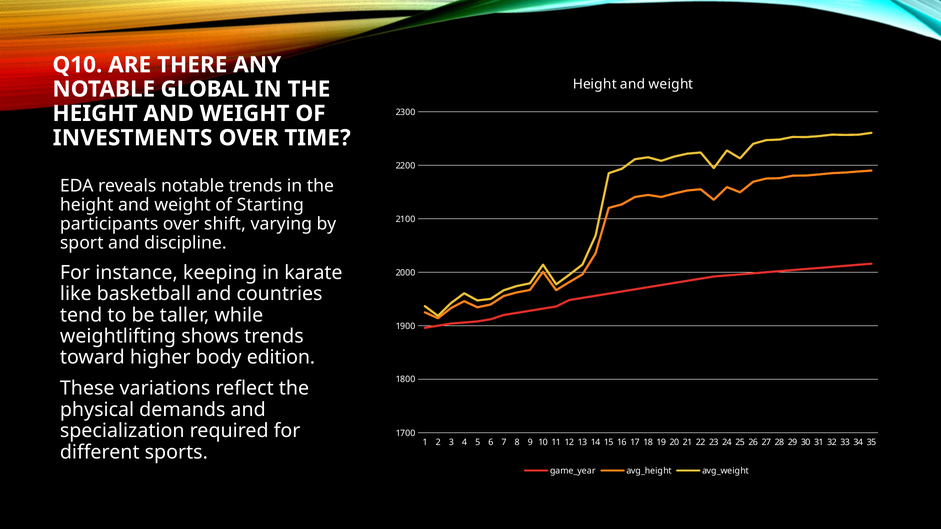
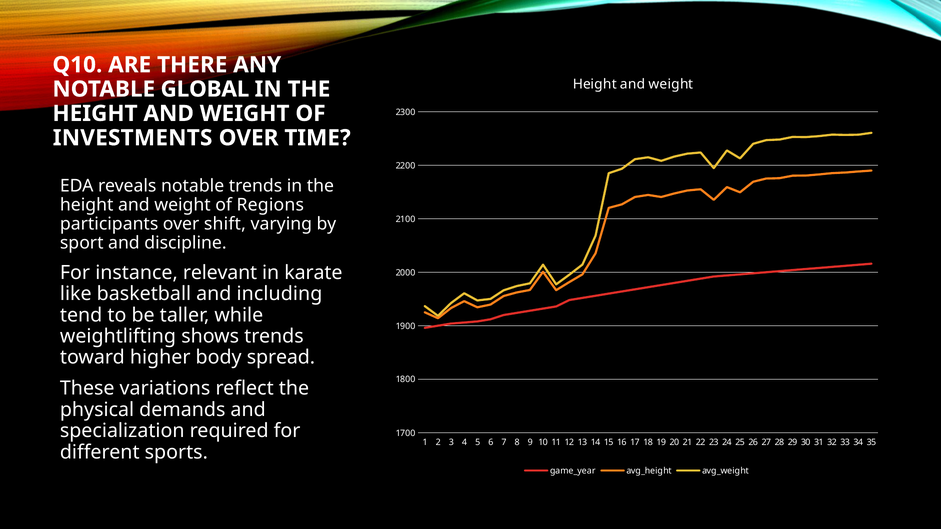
Starting: Starting -> Regions
keeping: keeping -> relevant
countries: countries -> including
edition: edition -> spread
